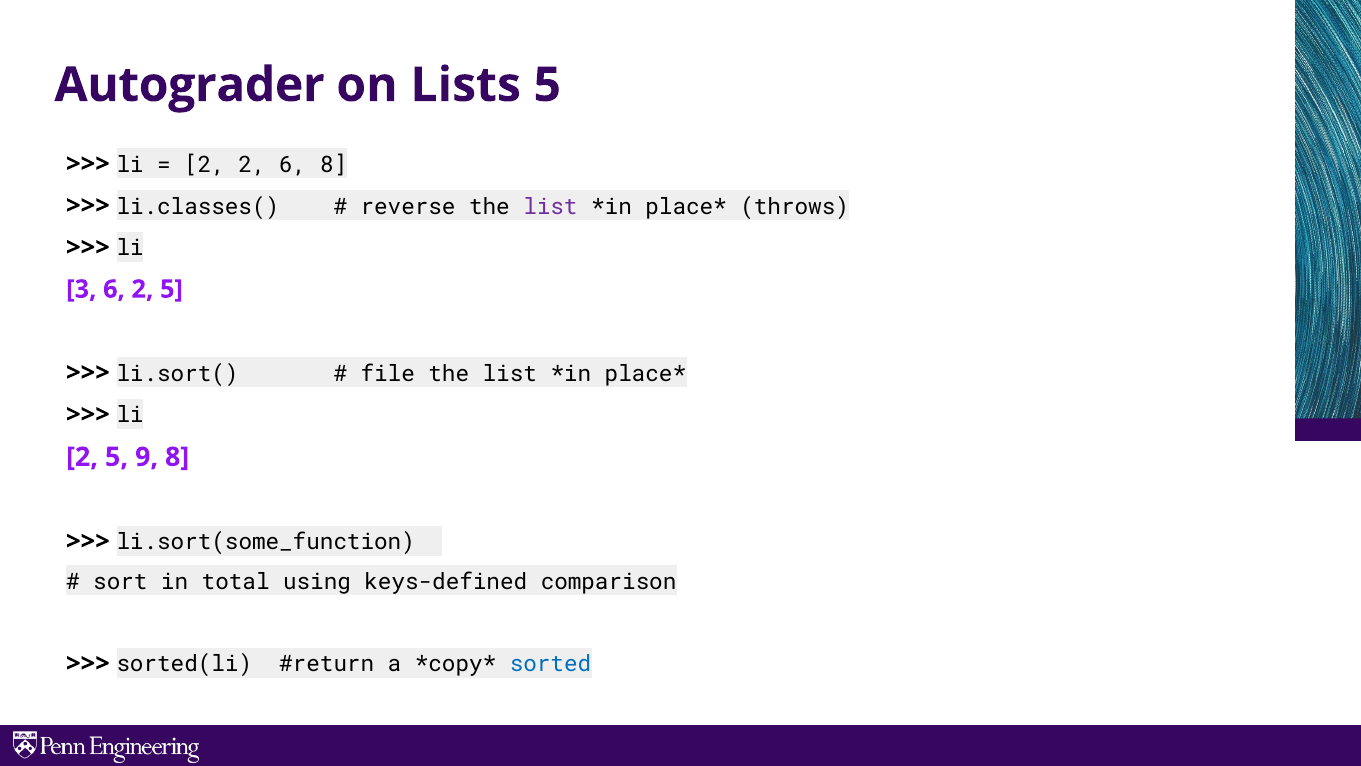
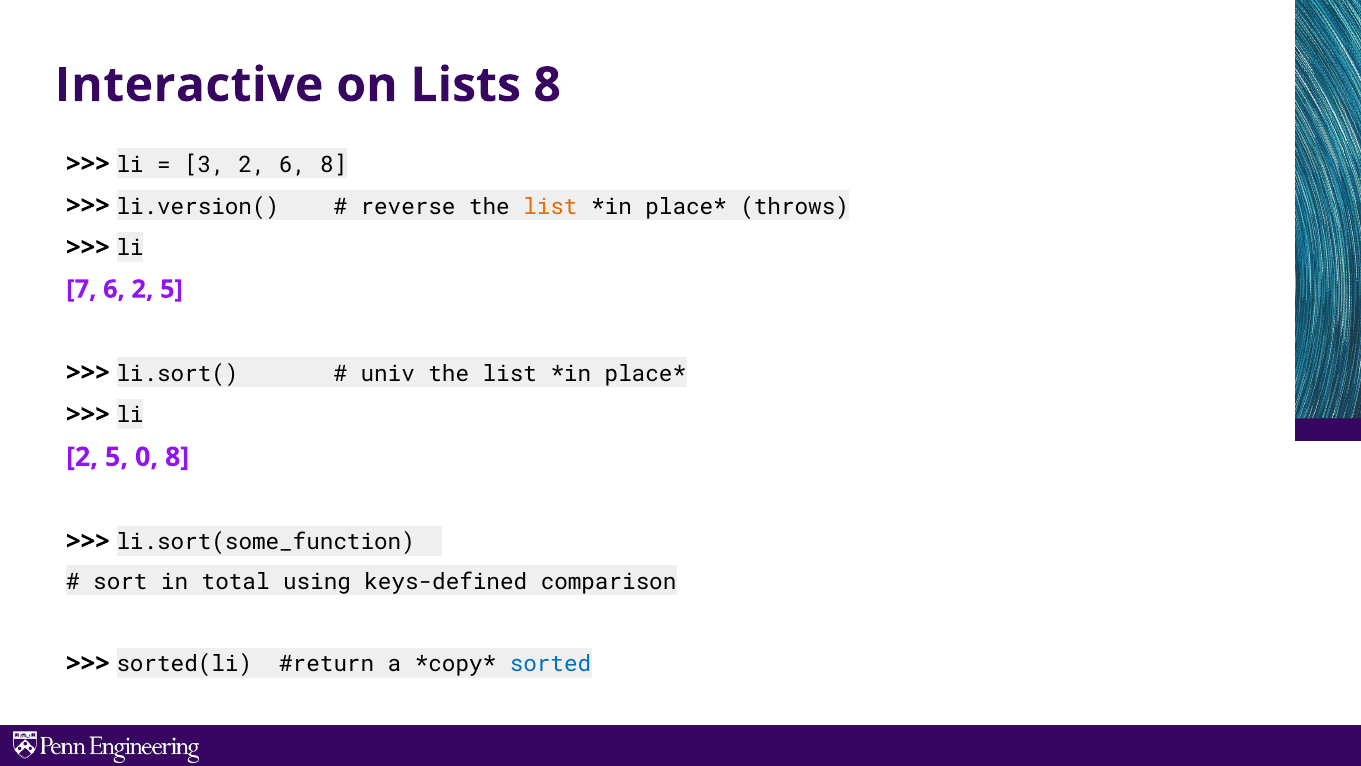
Autograder: Autograder -> Interactive
Lists 5: 5 -> 8
2 at (205, 165): 2 -> 3
li.classes(: li.classes( -> li.version(
list at (550, 207) colour: purple -> orange
3: 3 -> 7
file: file -> univ
9: 9 -> 0
